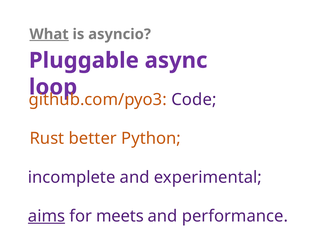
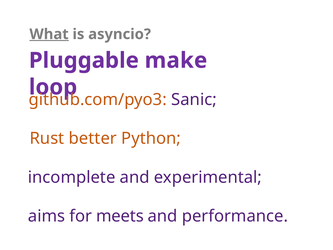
async: async -> make
Code: Code -> Sanic
aims underline: present -> none
